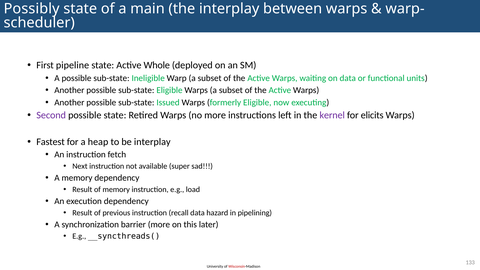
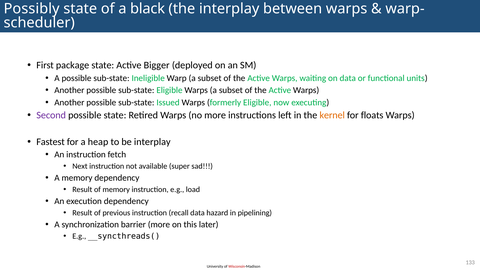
main: main -> black
pipeline: pipeline -> package
Whole: Whole -> Bigger
kernel colour: purple -> orange
elicits: elicits -> floats
